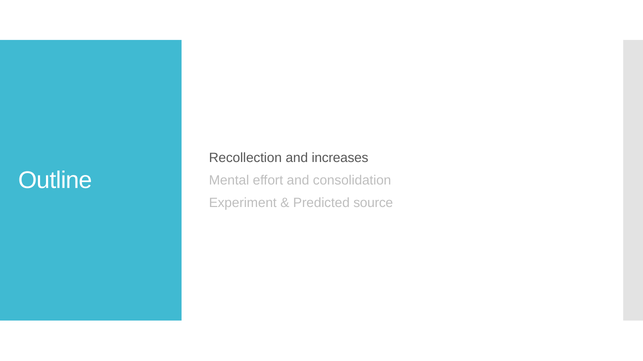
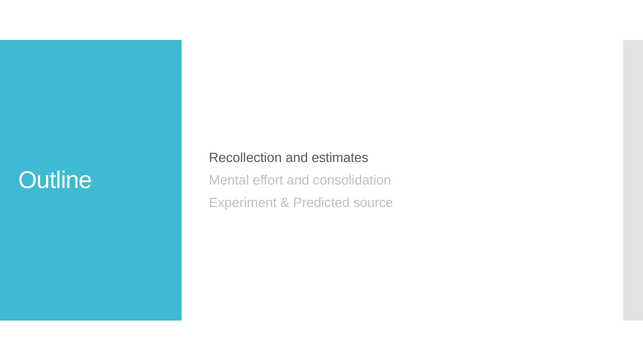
increases: increases -> estimates
